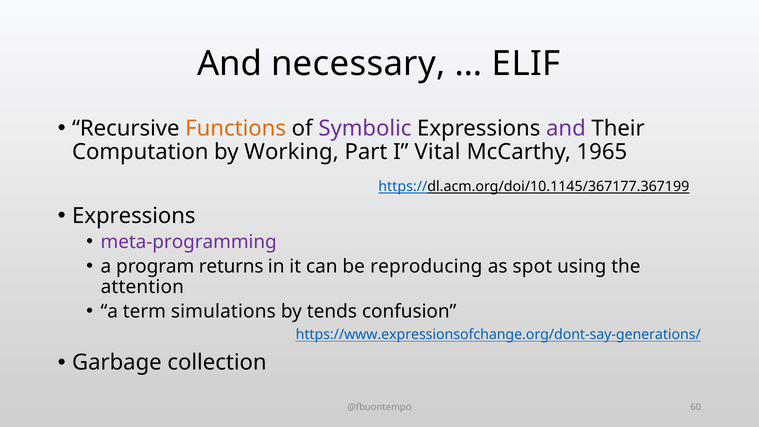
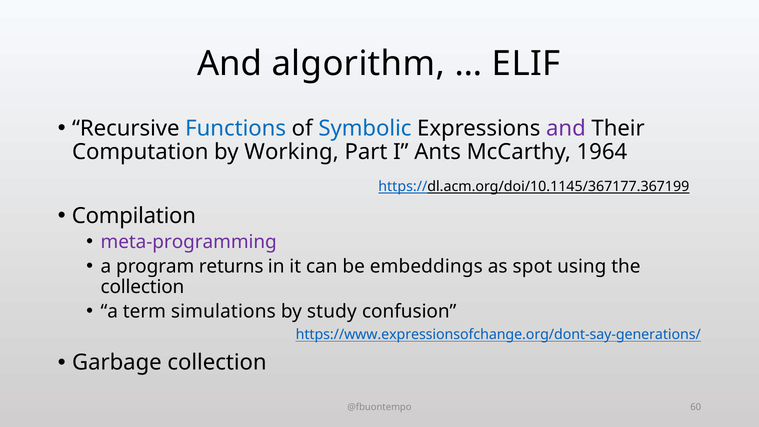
necessary: necessary -> algorithm
Functions colour: orange -> blue
Symbolic colour: purple -> blue
Vital: Vital -> Ants
1965: 1965 -> 1964
Expressions at (134, 216): Expressions -> Compilation
reproducing: reproducing -> embeddings
attention at (142, 287): attention -> collection
tends: tends -> study
